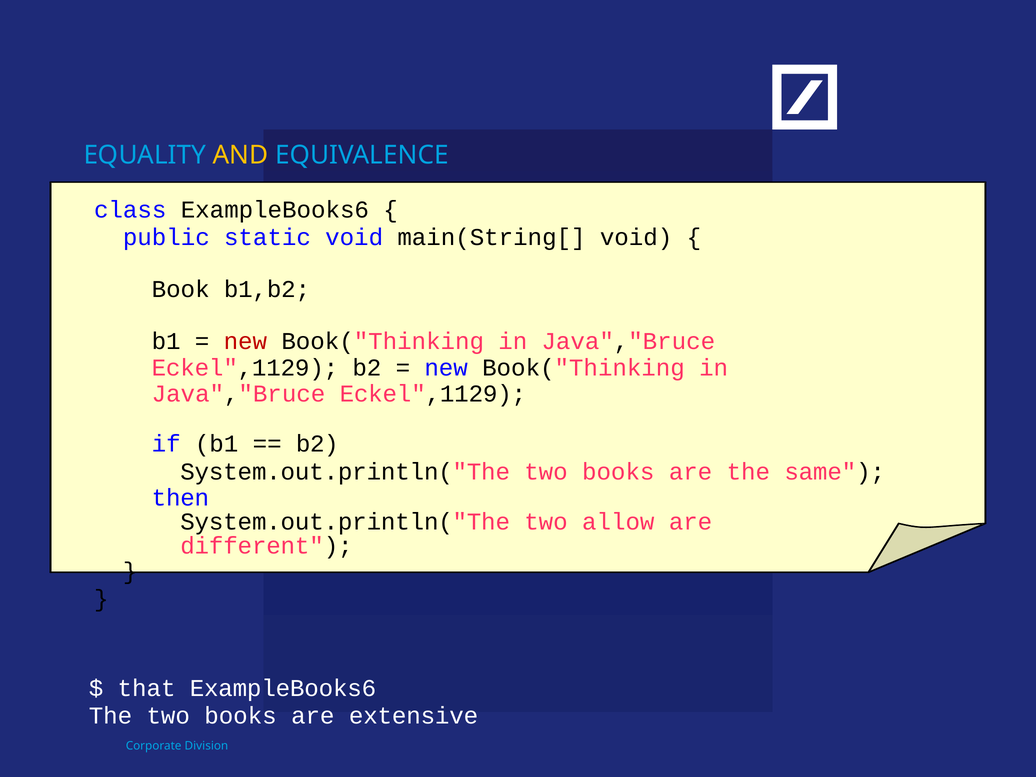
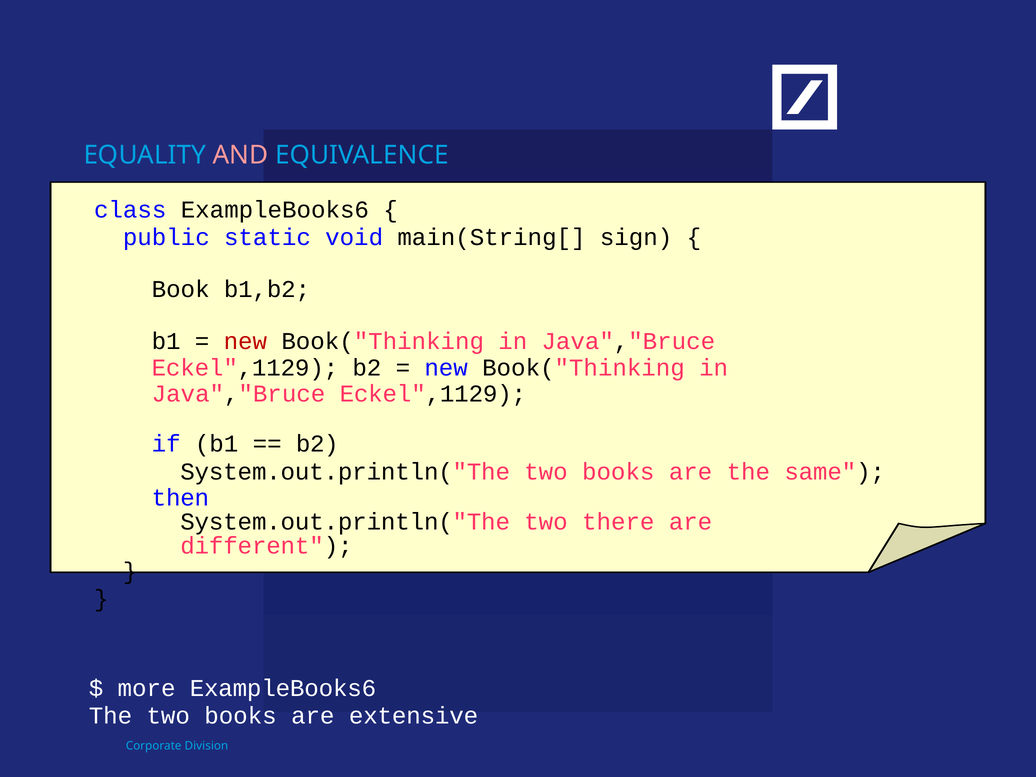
AND colour: yellow -> pink
main(String[ void: void -> sign
allow: allow -> there
that: that -> more
